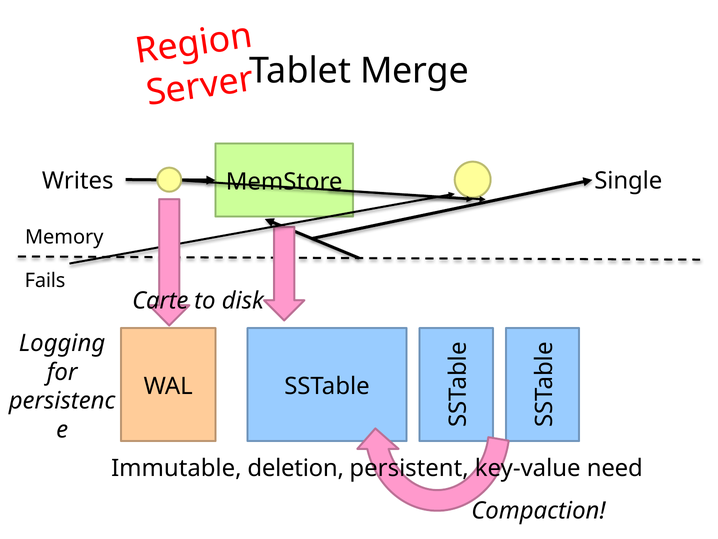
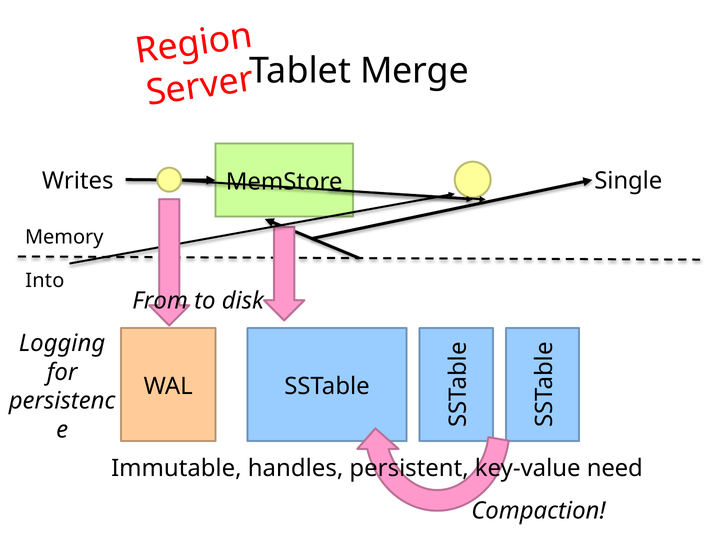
Fails: Fails -> Into
Carte: Carte -> From
deletion: deletion -> handles
